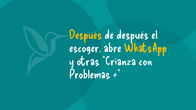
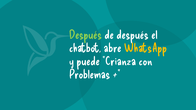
Después at (86, 35) colour: yellow -> light green
escoger: escoger -> chatbot
otras: otras -> puede
